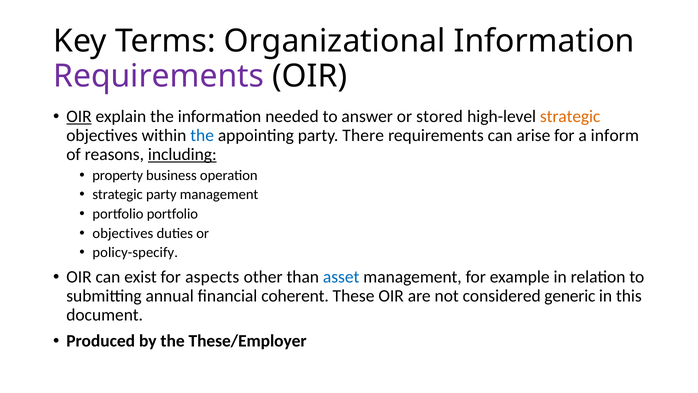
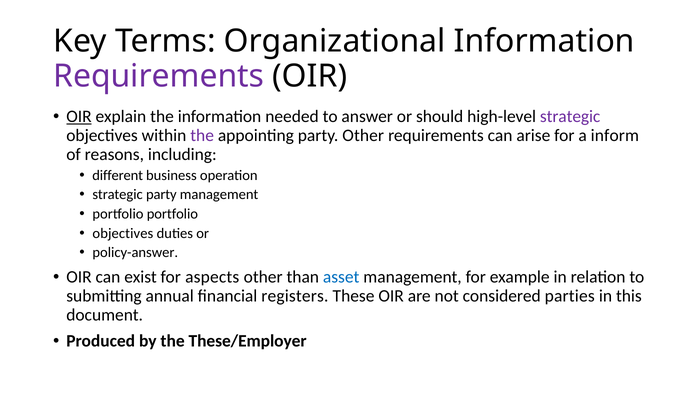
stored: stored -> should
strategic at (570, 116) colour: orange -> purple
the at (202, 135) colour: blue -> purple
party There: There -> Other
including underline: present -> none
property: property -> different
policy-specify: policy-specify -> policy-answer
coherent: coherent -> registers
generic: generic -> parties
